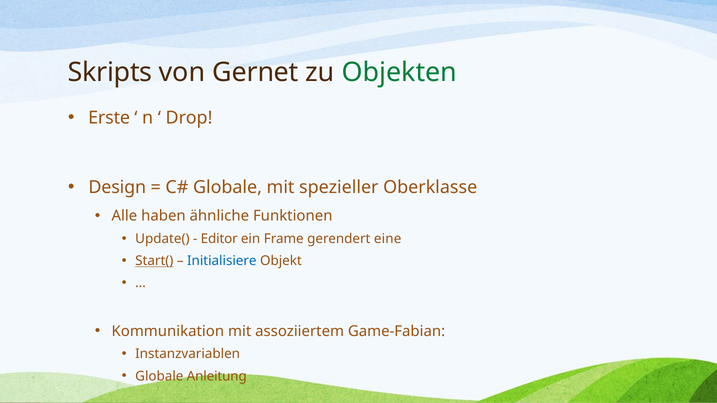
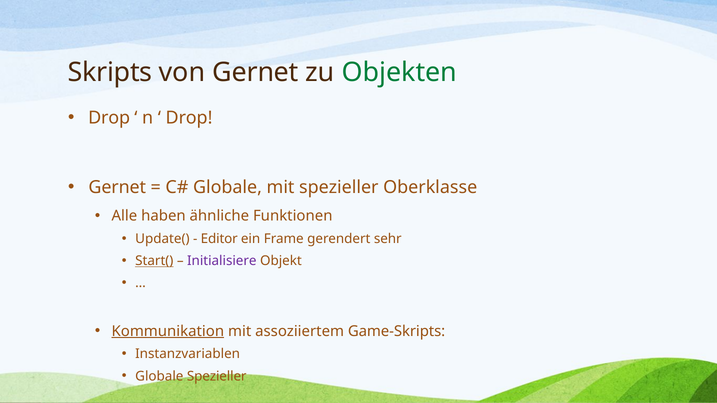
Erste at (109, 118): Erste -> Drop
Design at (117, 188): Design -> Gernet
eine: eine -> sehr
Initialisiere colour: blue -> purple
Kommunikation underline: none -> present
Game-Fabian: Game-Fabian -> Game-Skripts
Globale Anleitung: Anleitung -> Spezieller
